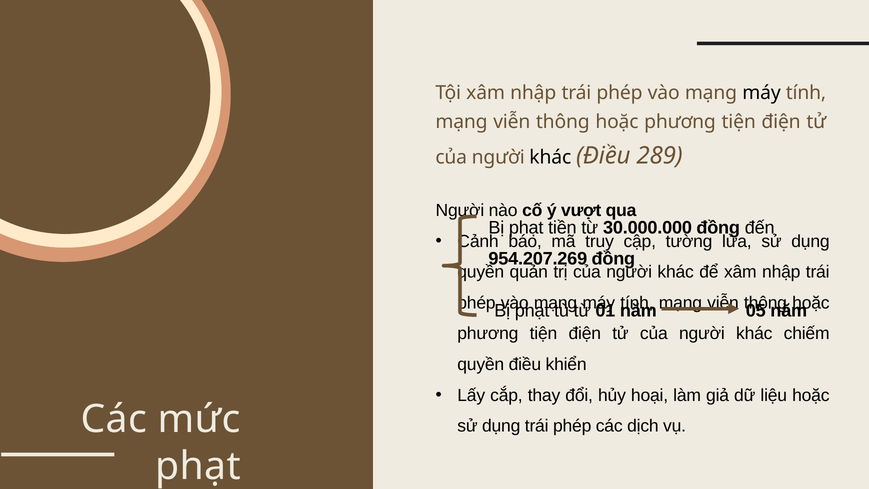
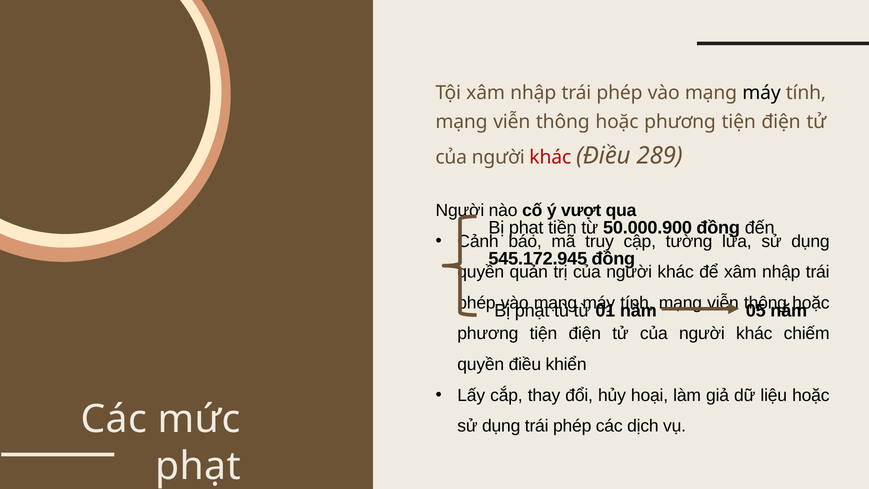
khác at (550, 157) colour: black -> red
30.000.000: 30.000.000 -> 50.000.900
954.207.269: 954.207.269 -> 545.172.945
